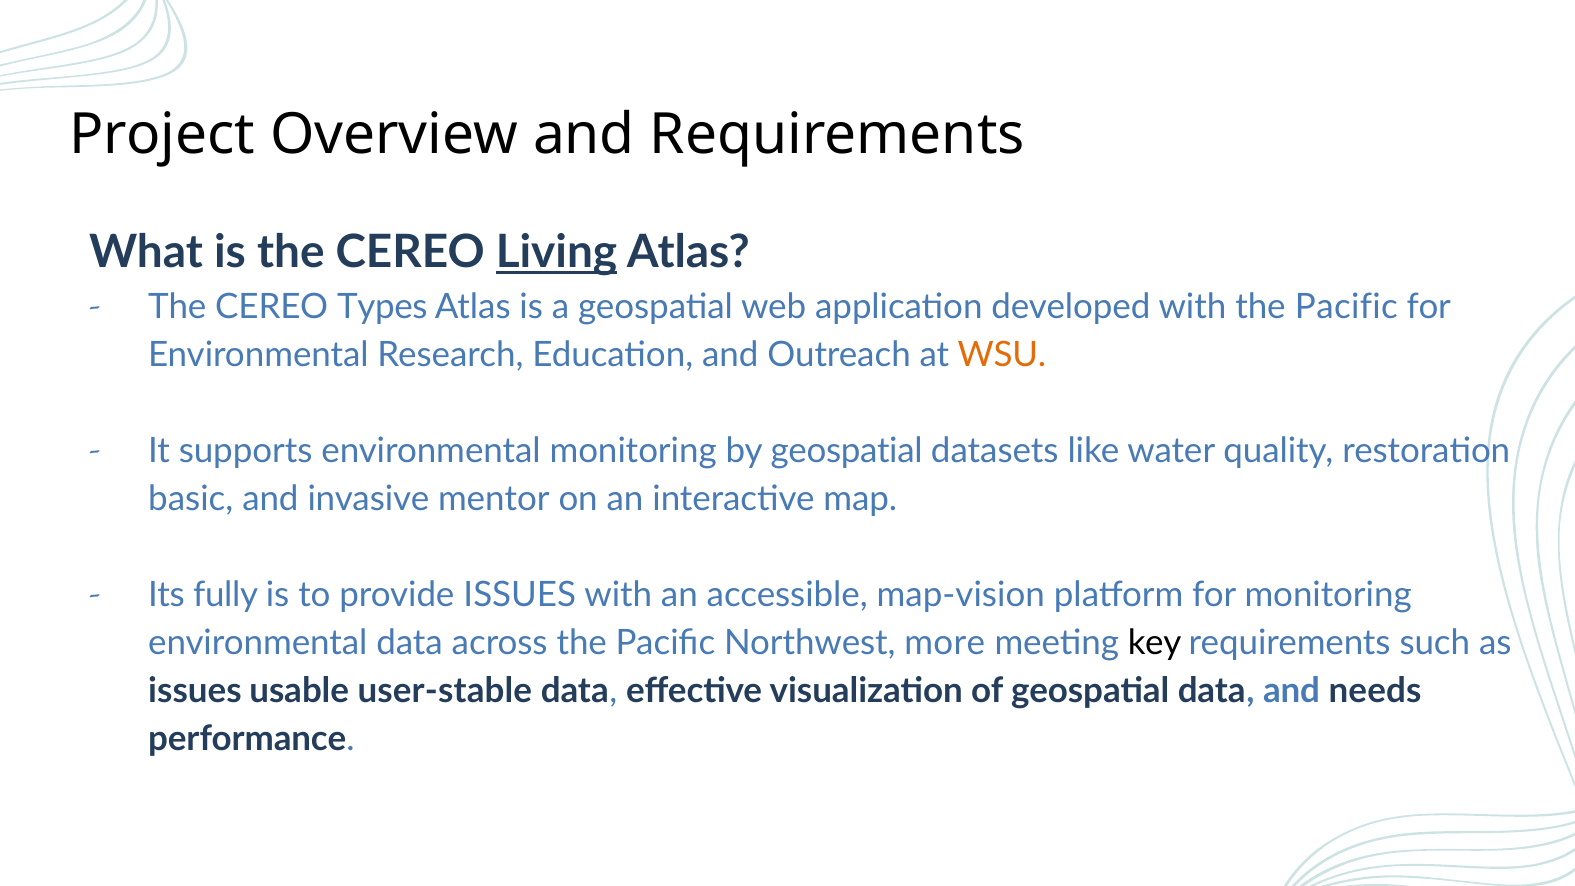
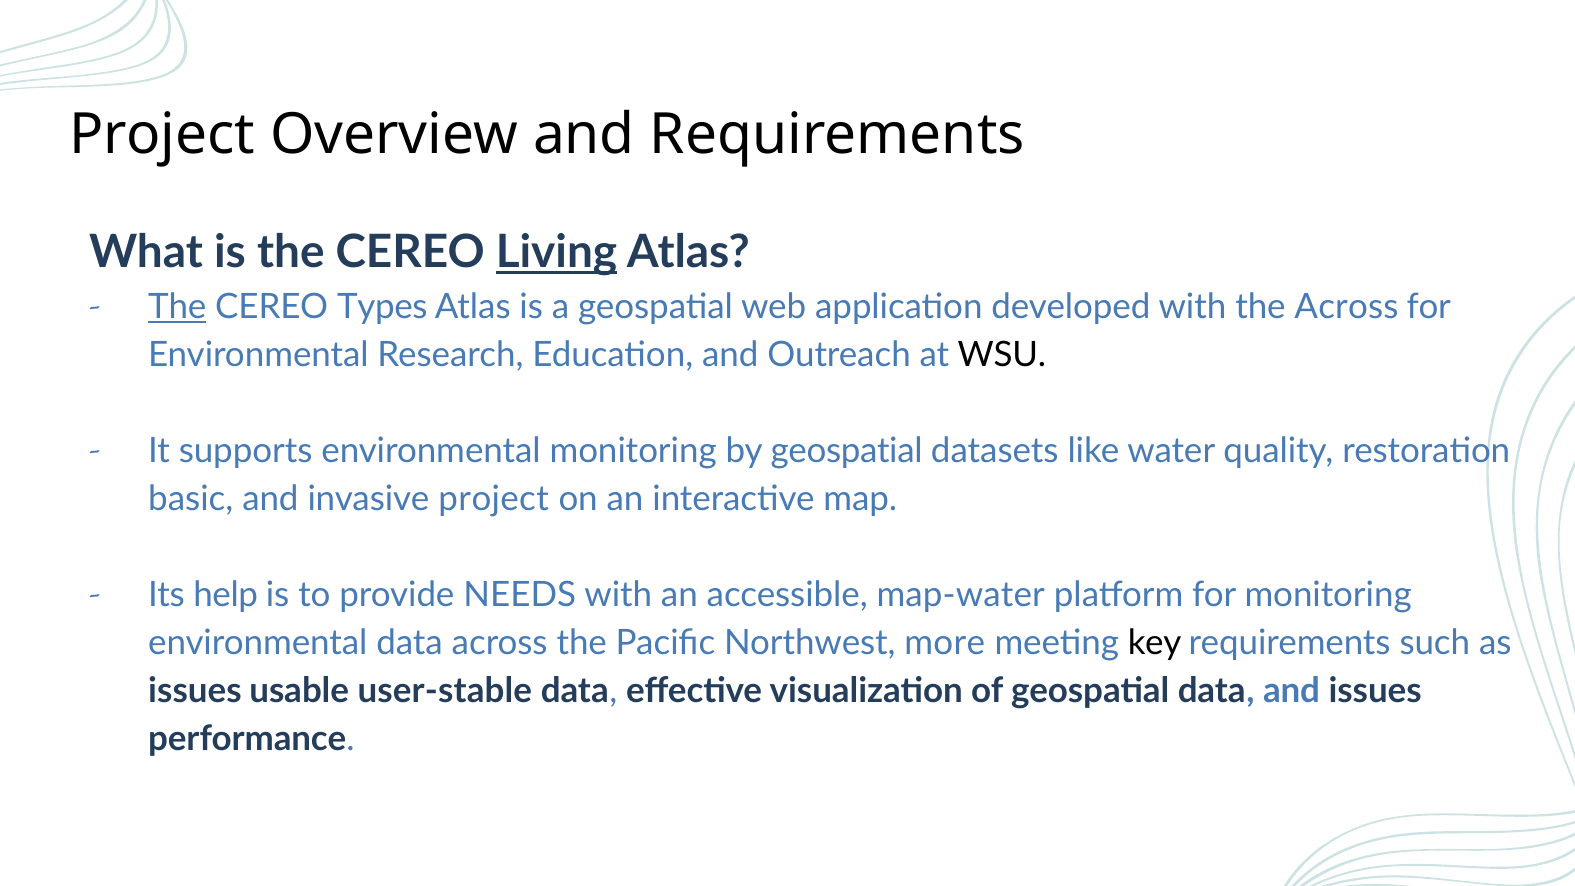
The at (177, 307) underline: none -> present
with the Pacific: Pacific -> Across
WSU colour: orange -> black
invasive mentor: mentor -> project
fully: fully -> help
provide ISSUES: ISSUES -> NEEDS
map-vision: map-vision -> map-water
and needs: needs -> issues
